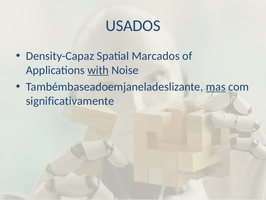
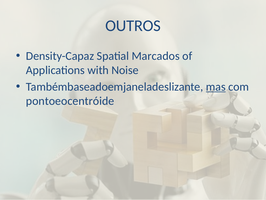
USADOS: USADOS -> OUTROS
with underline: present -> none
significativamente: significativamente -> pontoeocentróide
